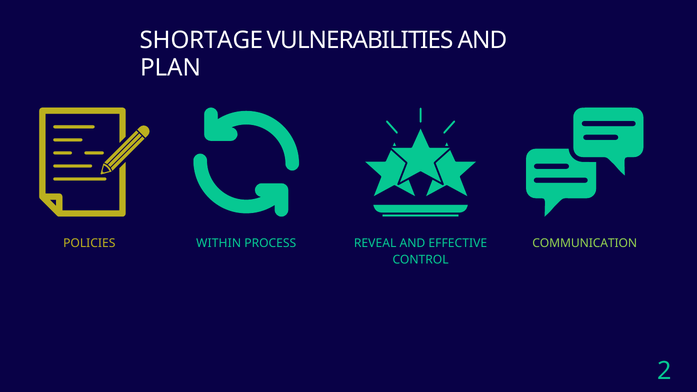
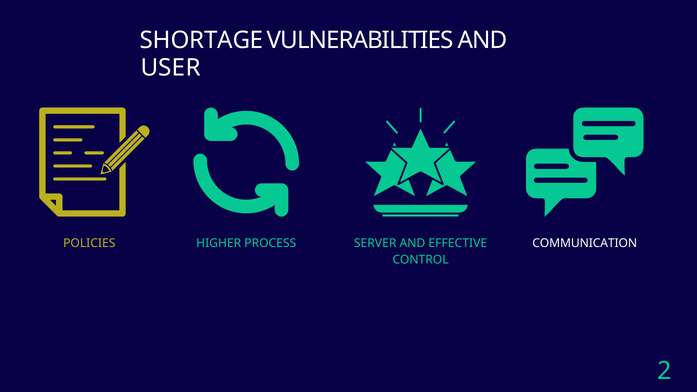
PLAN: PLAN -> USER
WITHIN: WITHIN -> HIGHER
REVEAL: REVEAL -> SERVER
COMMUNICATION colour: light green -> white
